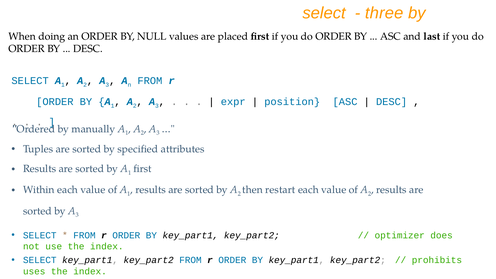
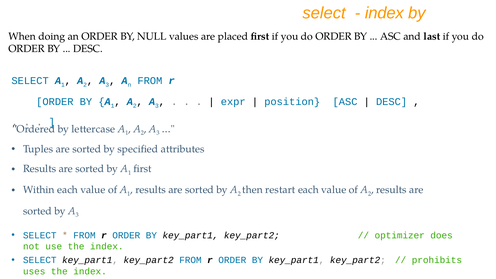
three at (384, 13): three -> index
manually: manually -> lettercase
